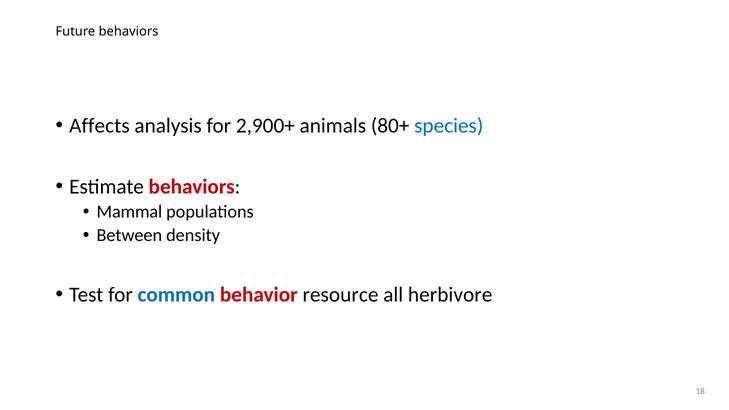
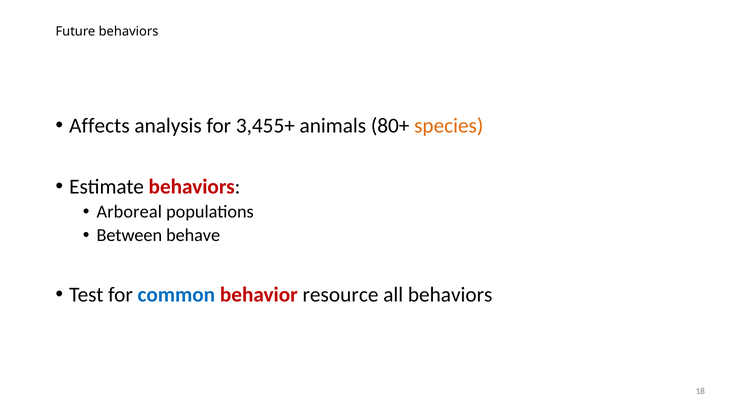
2,900+: 2,900+ -> 3,455+
species colour: blue -> orange
Mammal: Mammal -> Arboreal
density: density -> behave
all herbivore: herbivore -> behaviors
